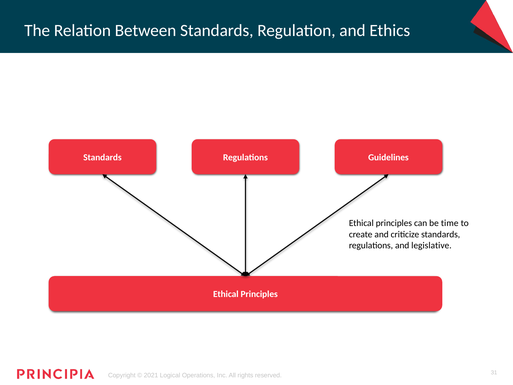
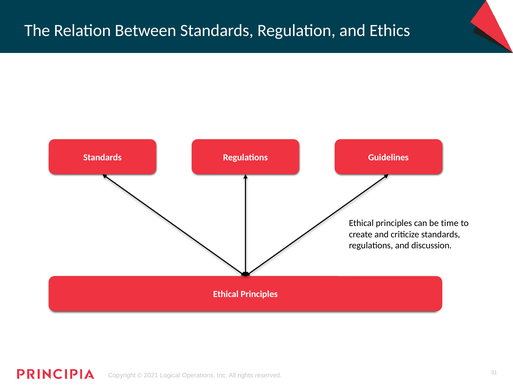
legislative: legislative -> discussion
